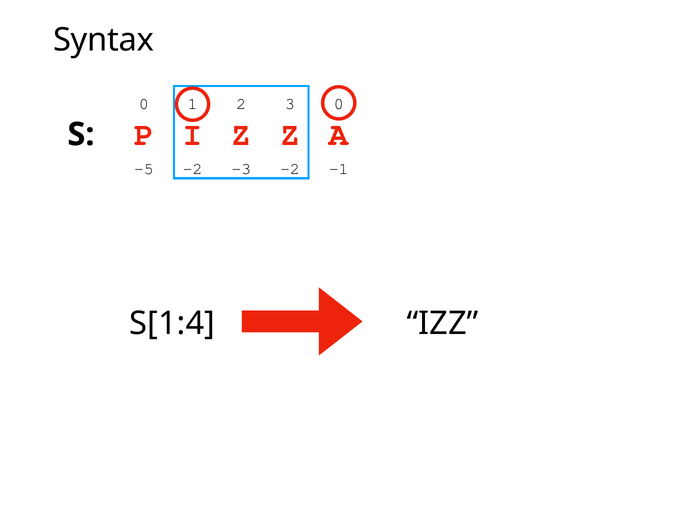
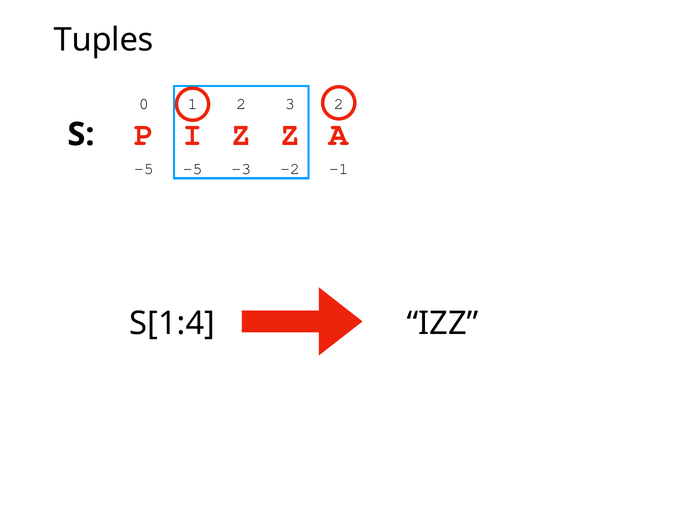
Syntax: Syntax -> Tuples
3 0: 0 -> 2
-5 -2: -2 -> -5
